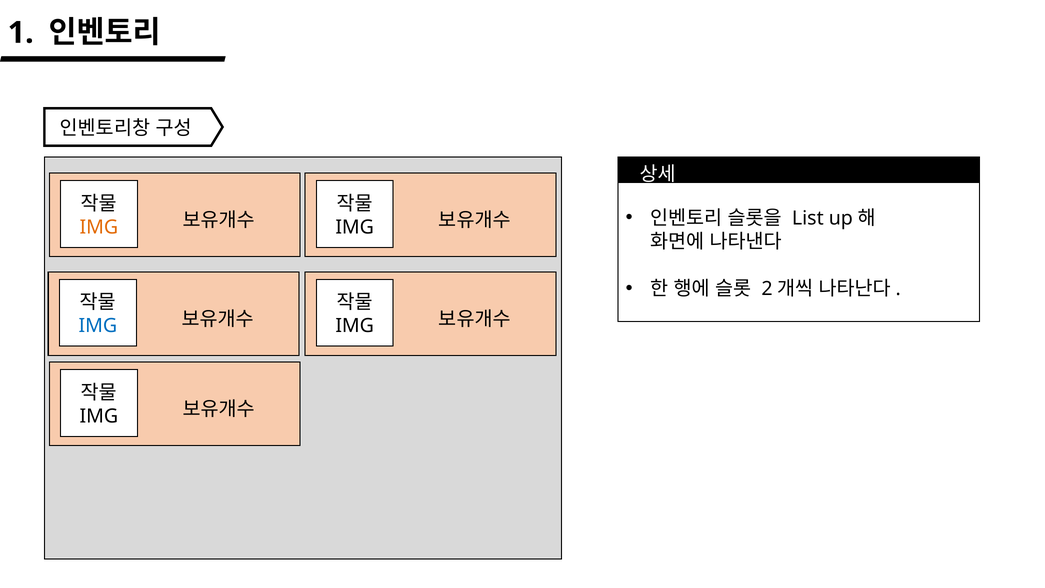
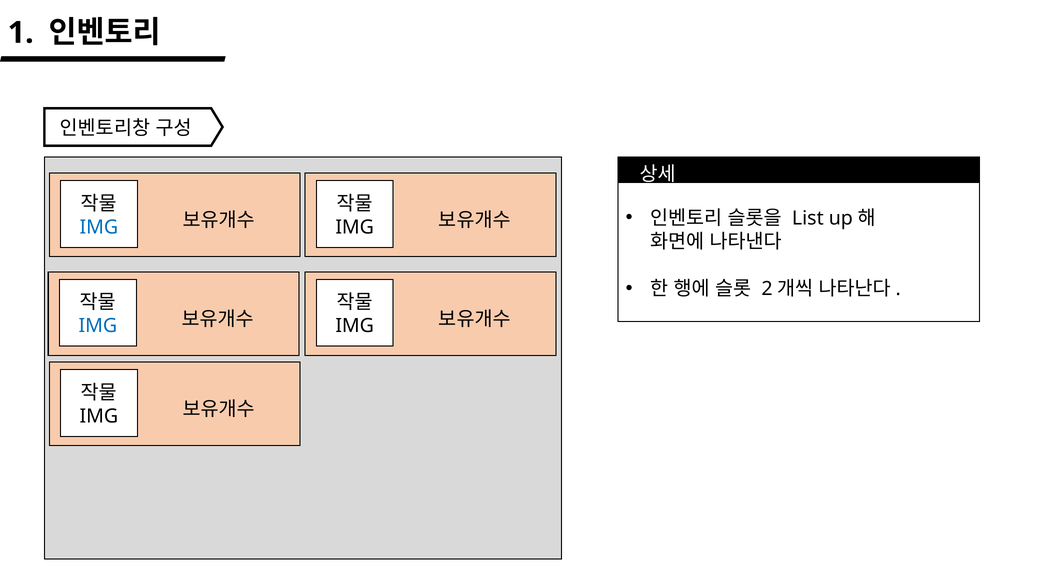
IMG at (99, 227) colour: orange -> blue
